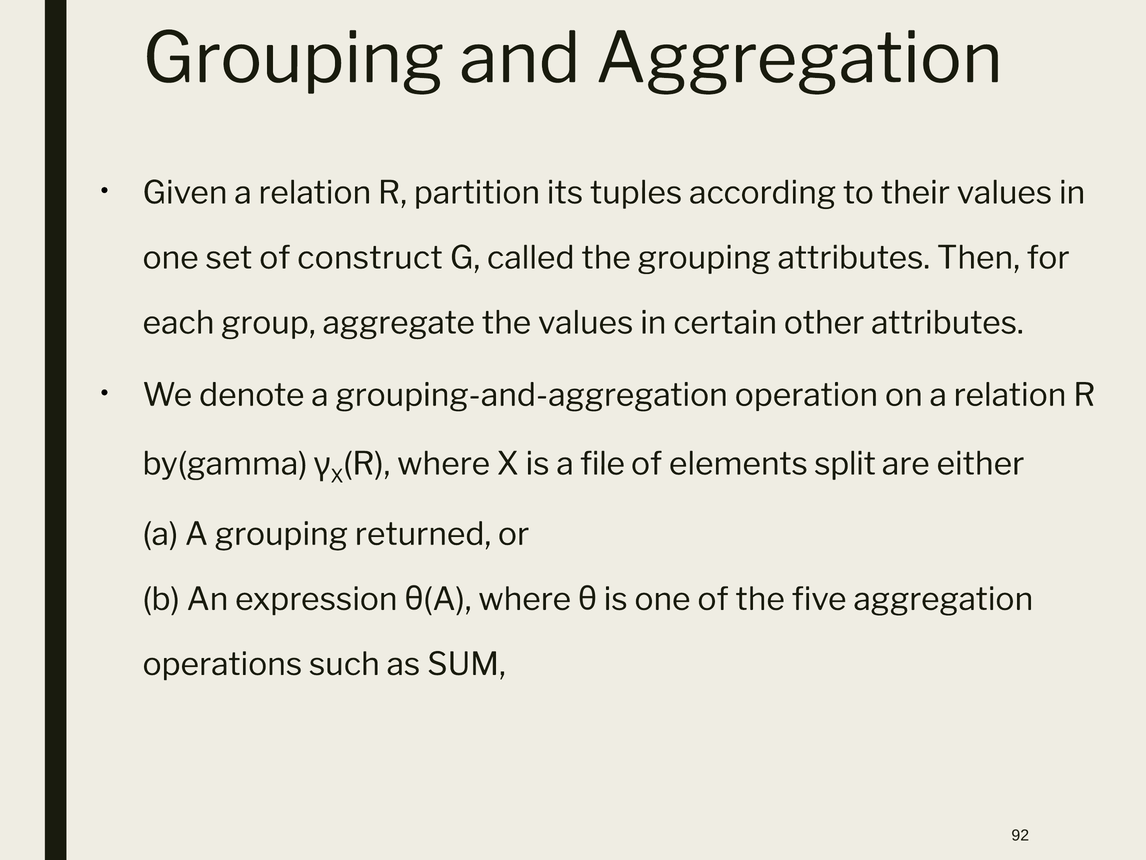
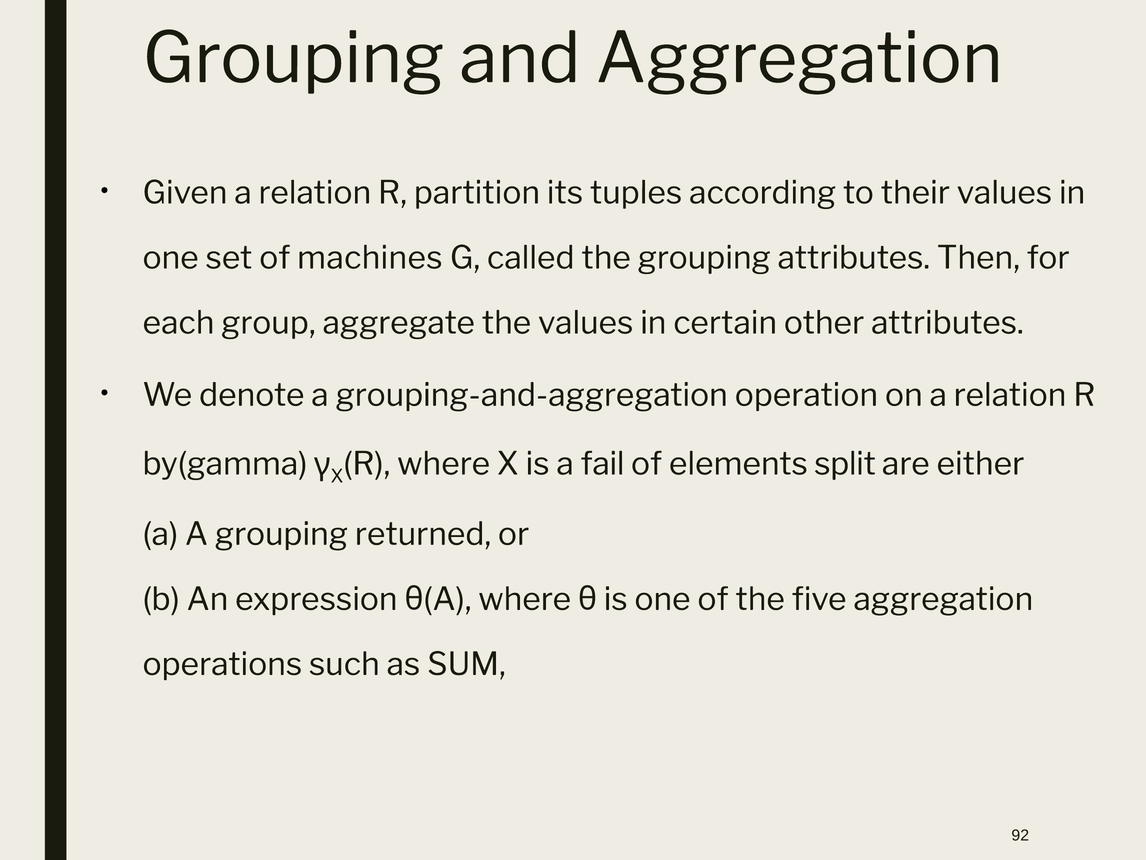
construct: construct -> machines
file: file -> fail
